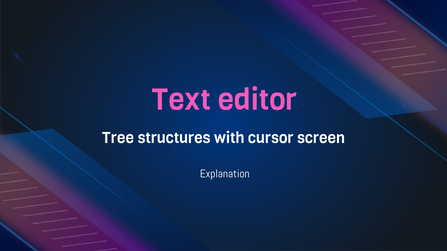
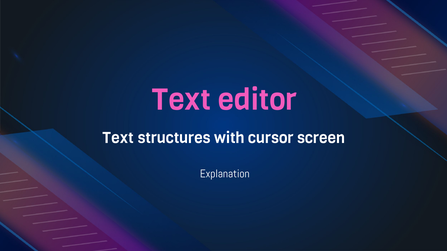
Tree at (118, 138): Tree -> Text
